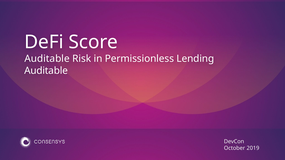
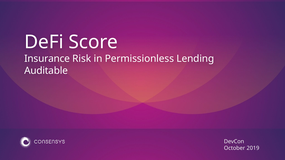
Auditable at (47, 59): Auditable -> Insurance
